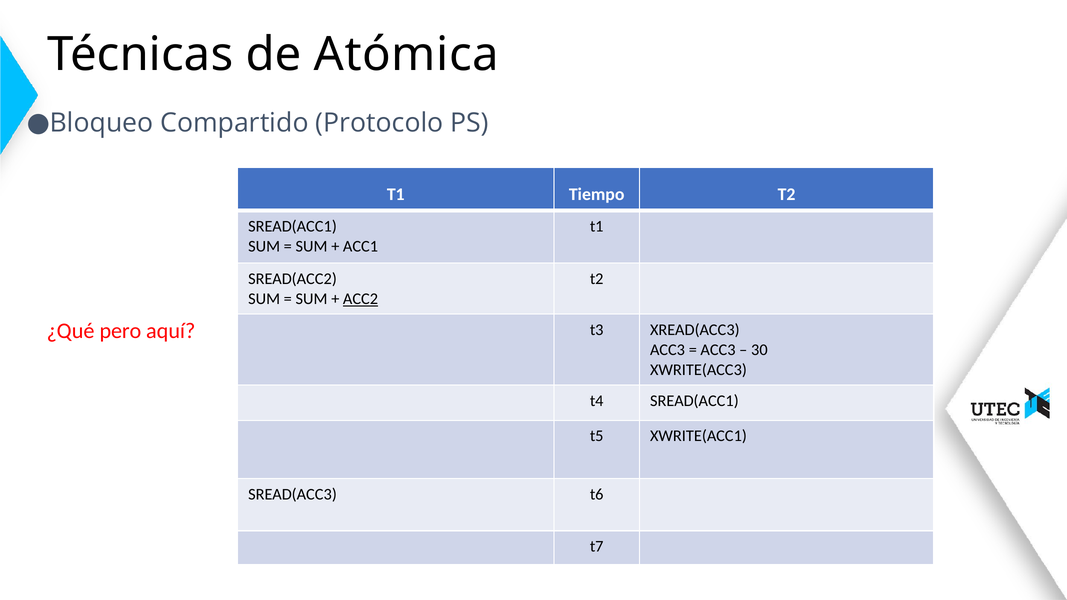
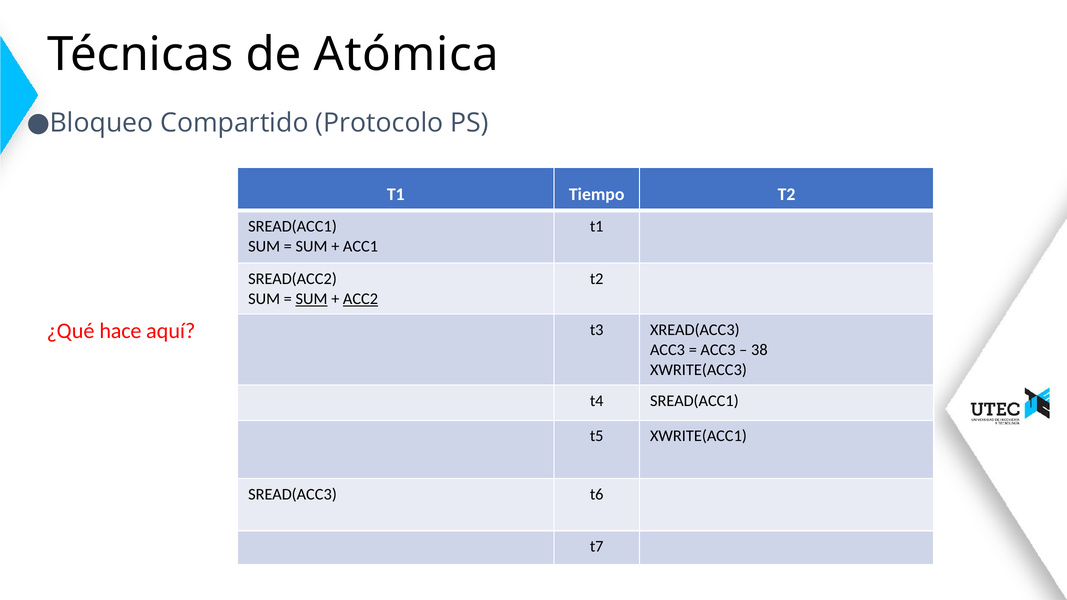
SUM at (311, 299) underline: none -> present
pero: pero -> hace
30: 30 -> 38
